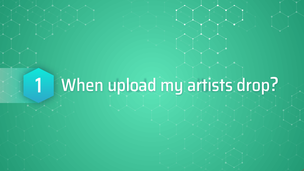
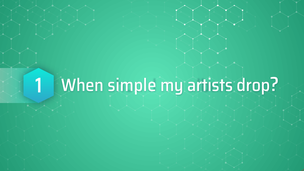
upload: upload -> simple
